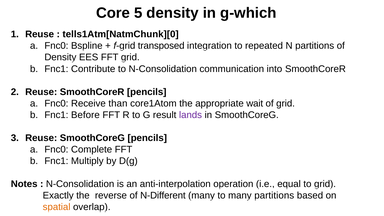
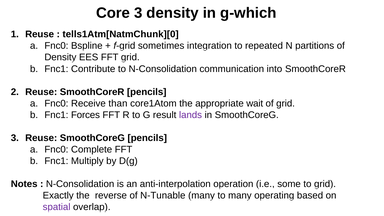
Core 5: 5 -> 3
transposed: transposed -> sometimes
Before: Before -> Forces
equal: equal -> some
N-Different: N-Different -> N-Tunable
many partitions: partitions -> operating
spatial colour: orange -> purple
